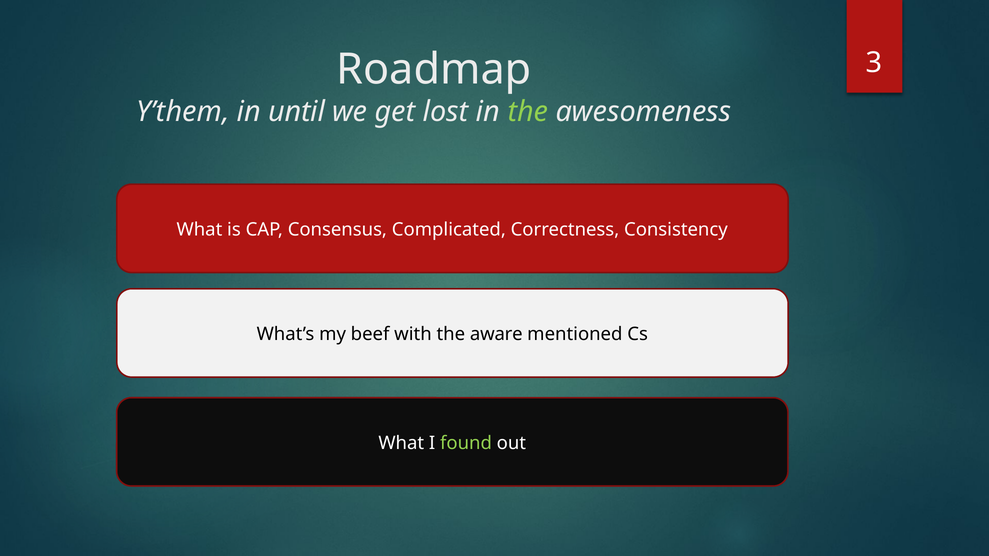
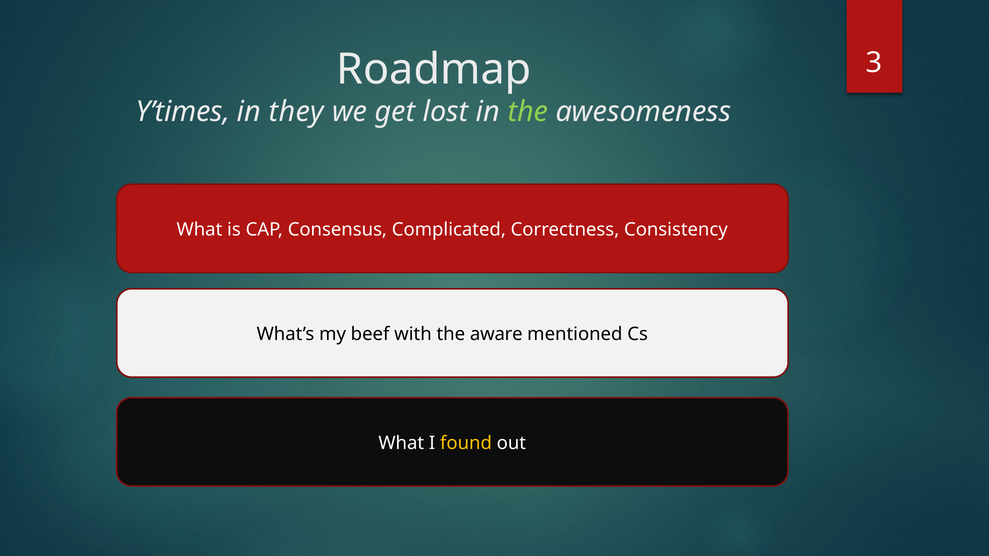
Y’them: Y’them -> Y’times
until: until -> they
found colour: light green -> yellow
